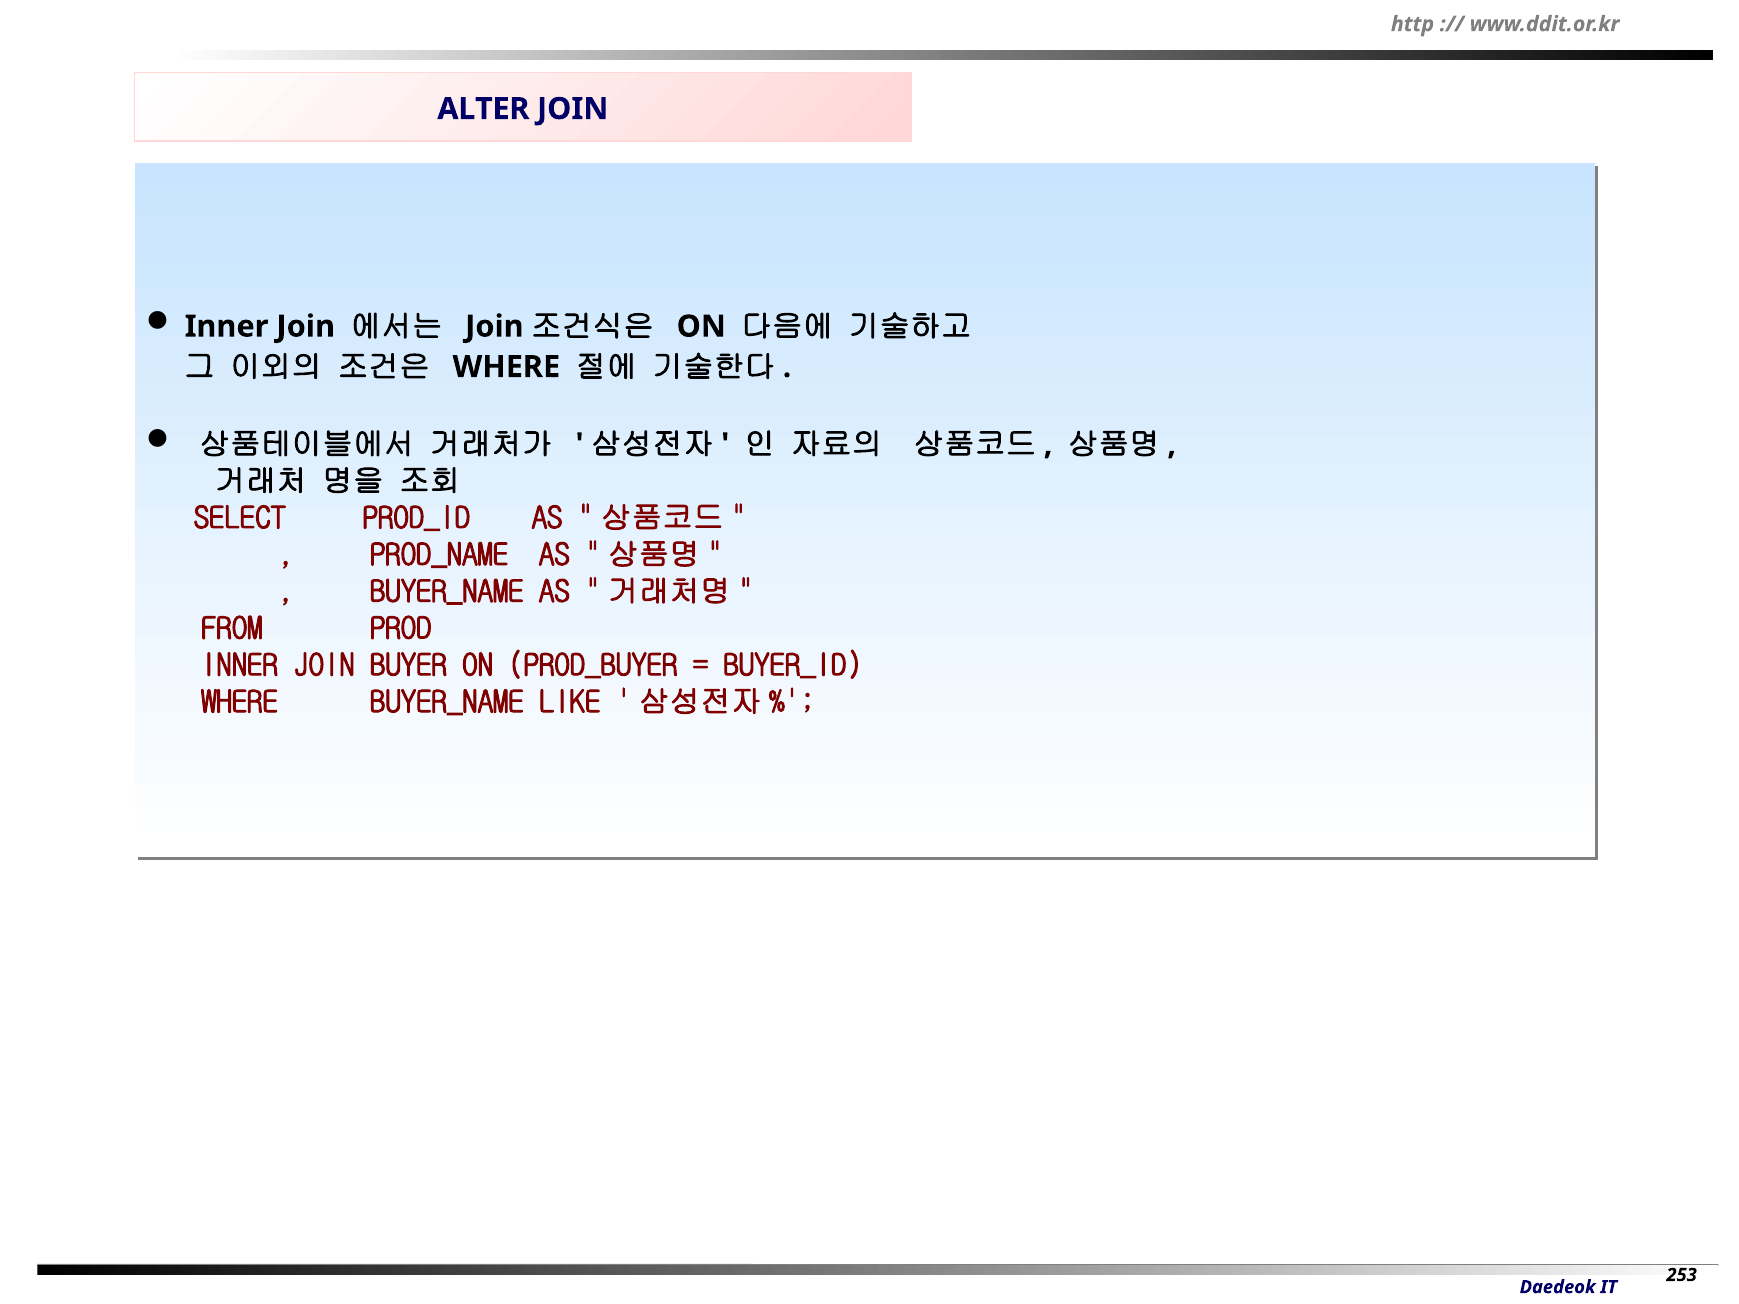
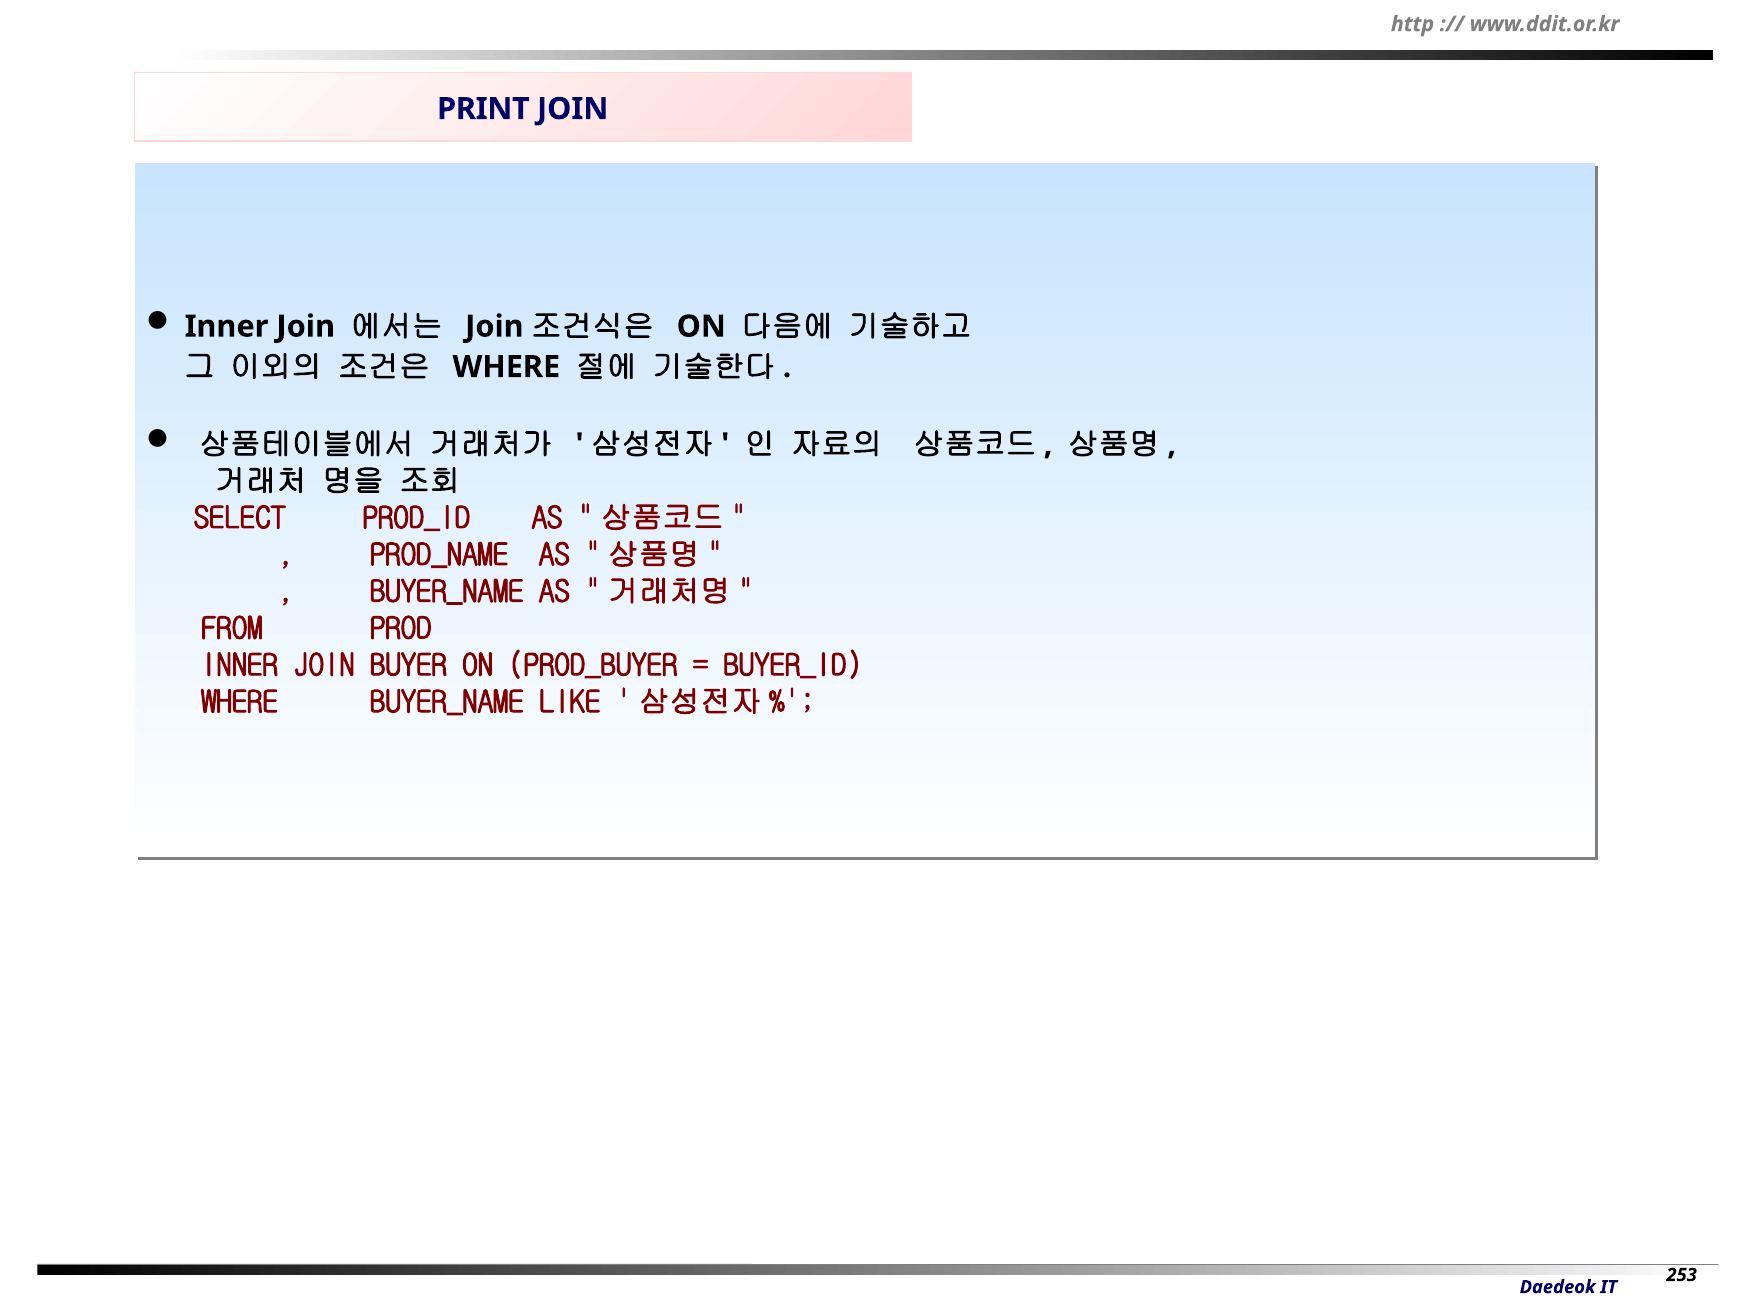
ALTER: ALTER -> PRINT
